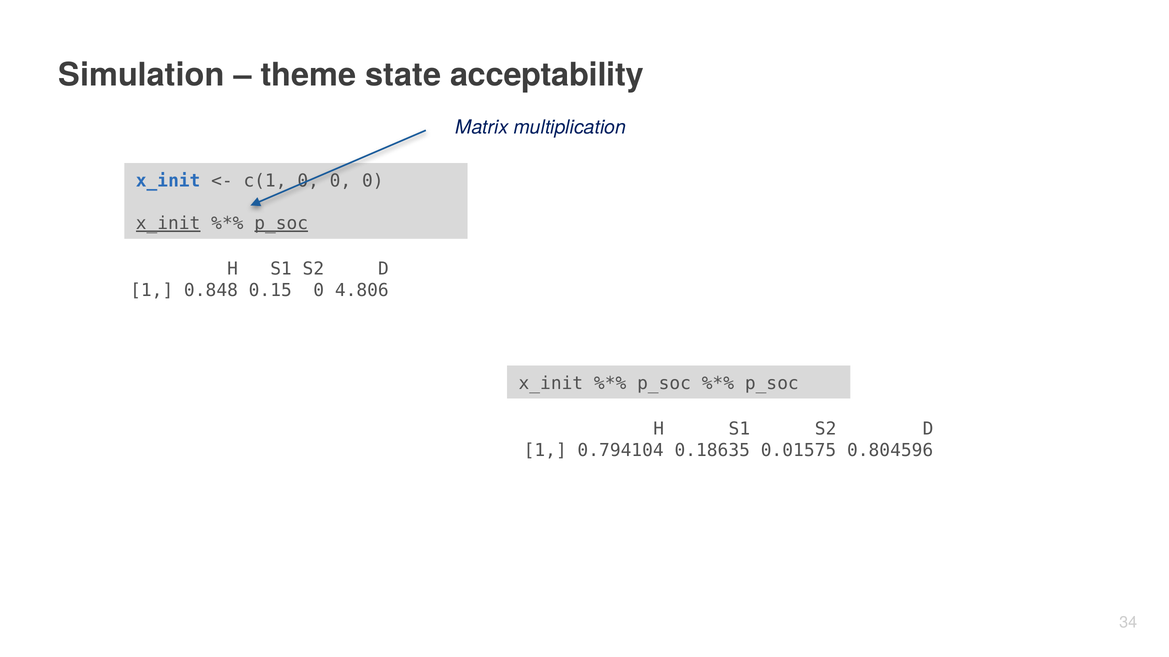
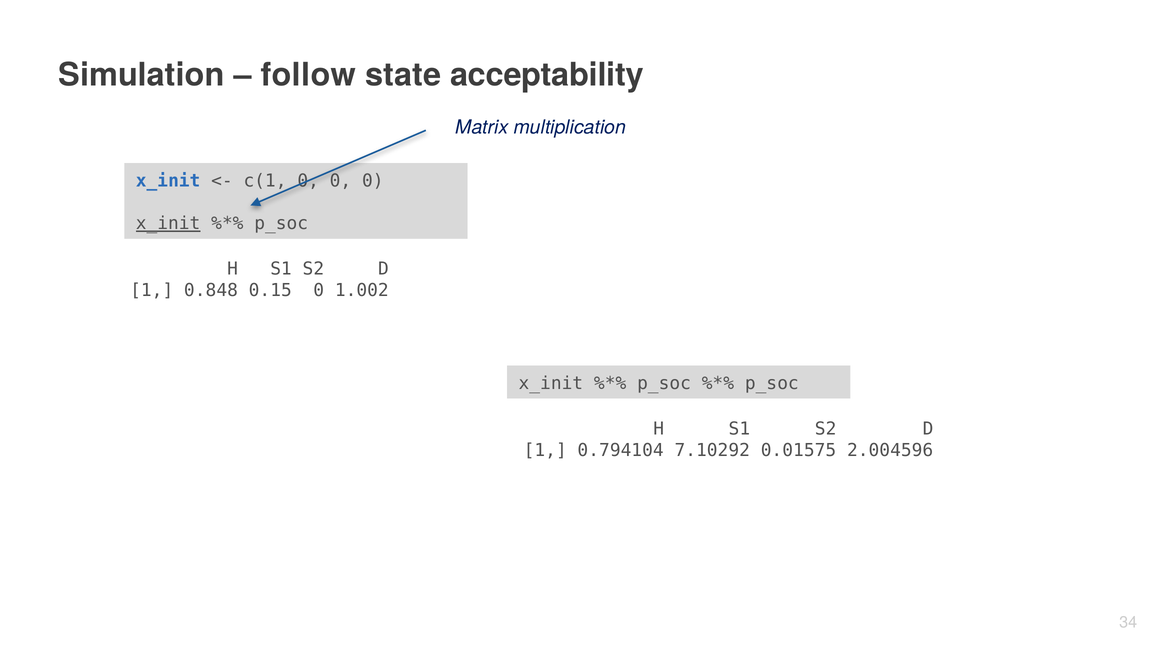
theme: theme -> follow
p_soc at (281, 224) underline: present -> none
4.806: 4.806 -> 1.002
0.18635: 0.18635 -> 7.10292
0.804596: 0.804596 -> 2.004596
